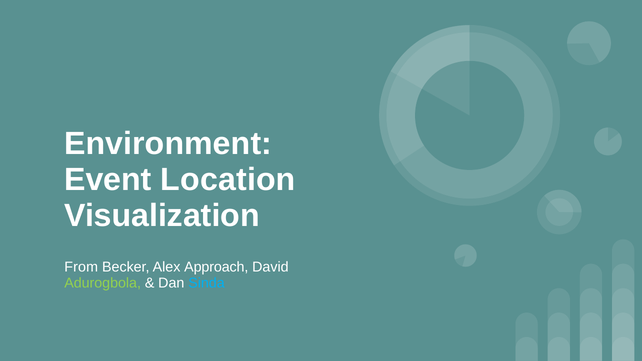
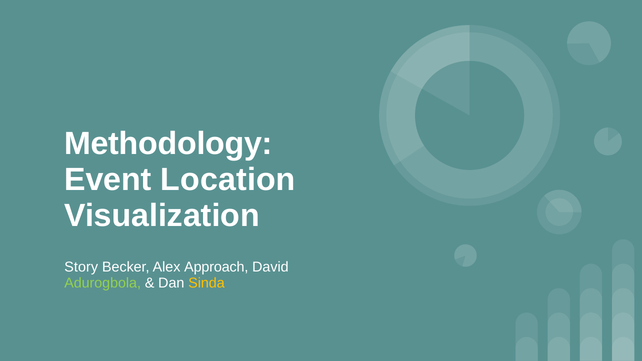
Environment: Environment -> Methodology
From: From -> Story
Sinda colour: light blue -> yellow
